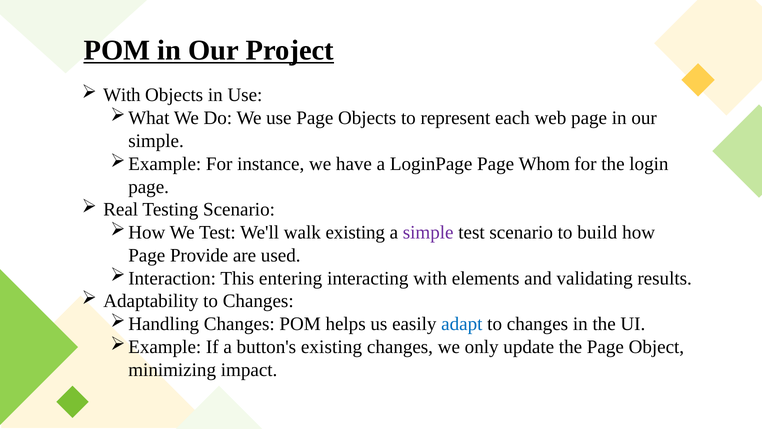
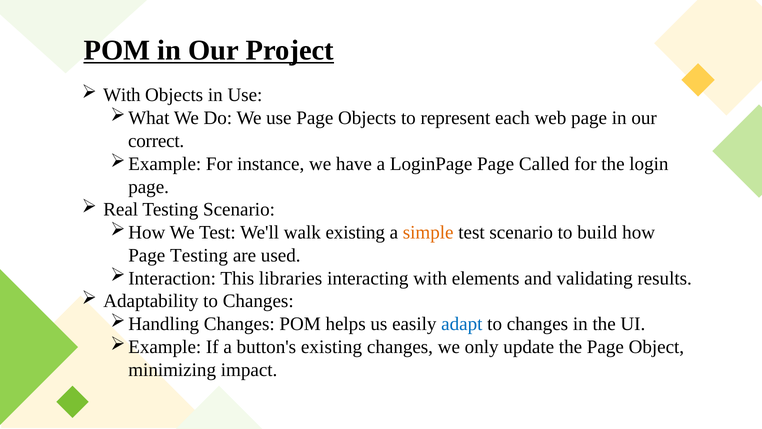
simple at (156, 141): simple -> correct
Whom: Whom -> Called
simple at (428, 232) colour: purple -> orange
Page Provide: Provide -> Testing
entering: entering -> libraries
